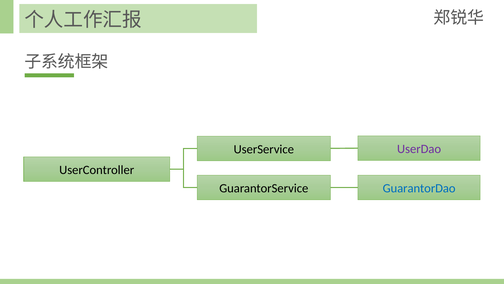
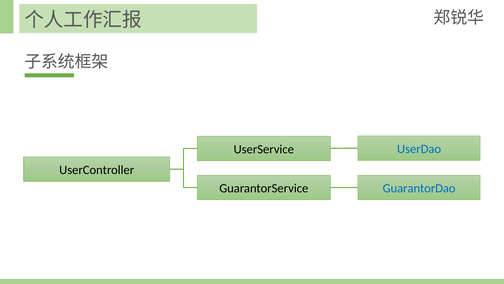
UserDao colour: purple -> blue
